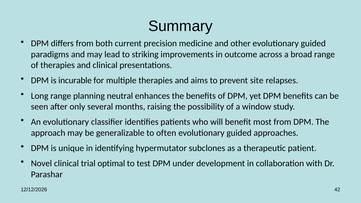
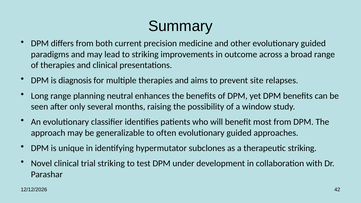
incurable: incurable -> diagnosis
therapeutic patient: patient -> striking
trial optimal: optimal -> striking
